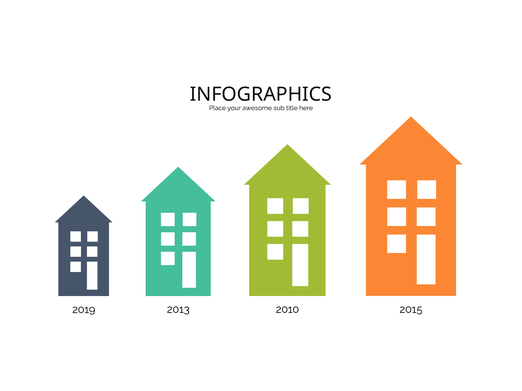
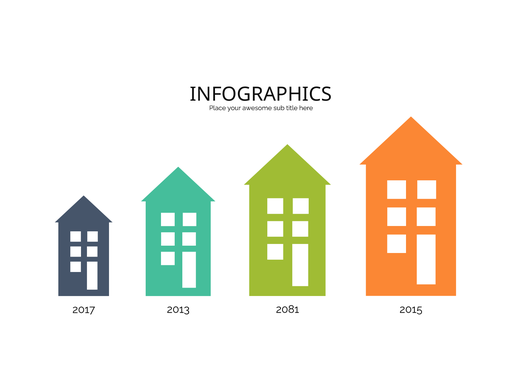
2019: 2019 -> 2017
2010: 2010 -> 2081
